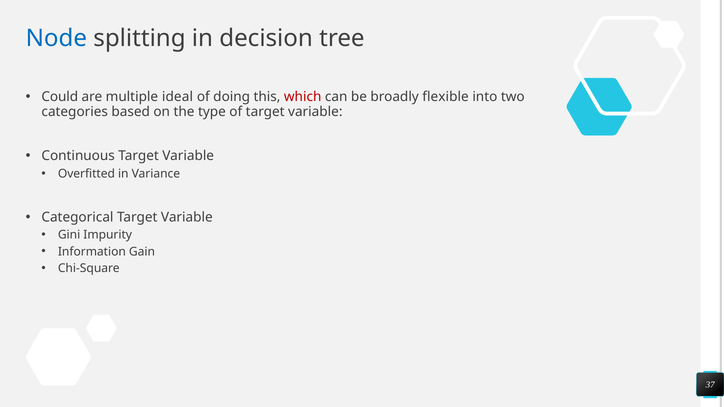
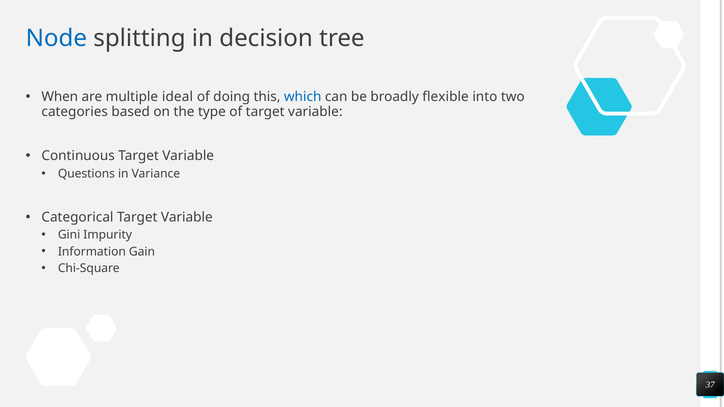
Could: Could -> When
which colour: red -> blue
Overfitted: Overfitted -> Questions
